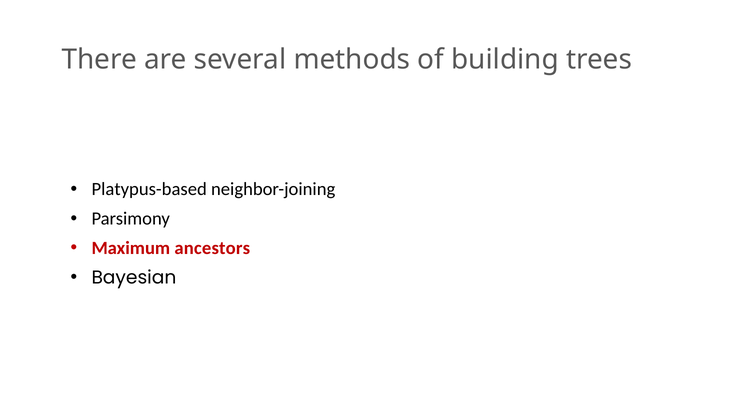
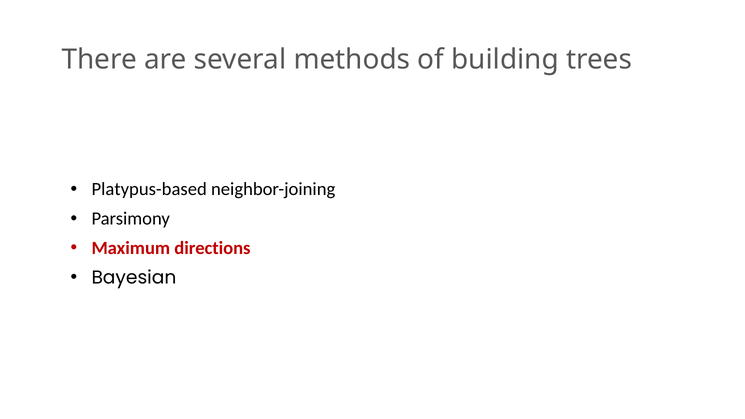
ancestors: ancestors -> directions
